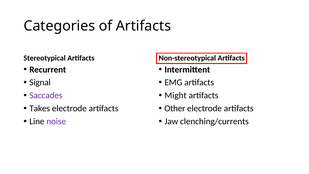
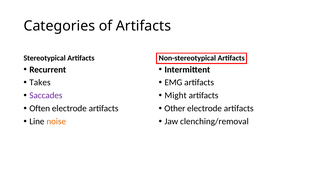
Signal: Signal -> Takes
Takes: Takes -> Often
noise colour: purple -> orange
clenching/currents: clenching/currents -> clenching/removal
